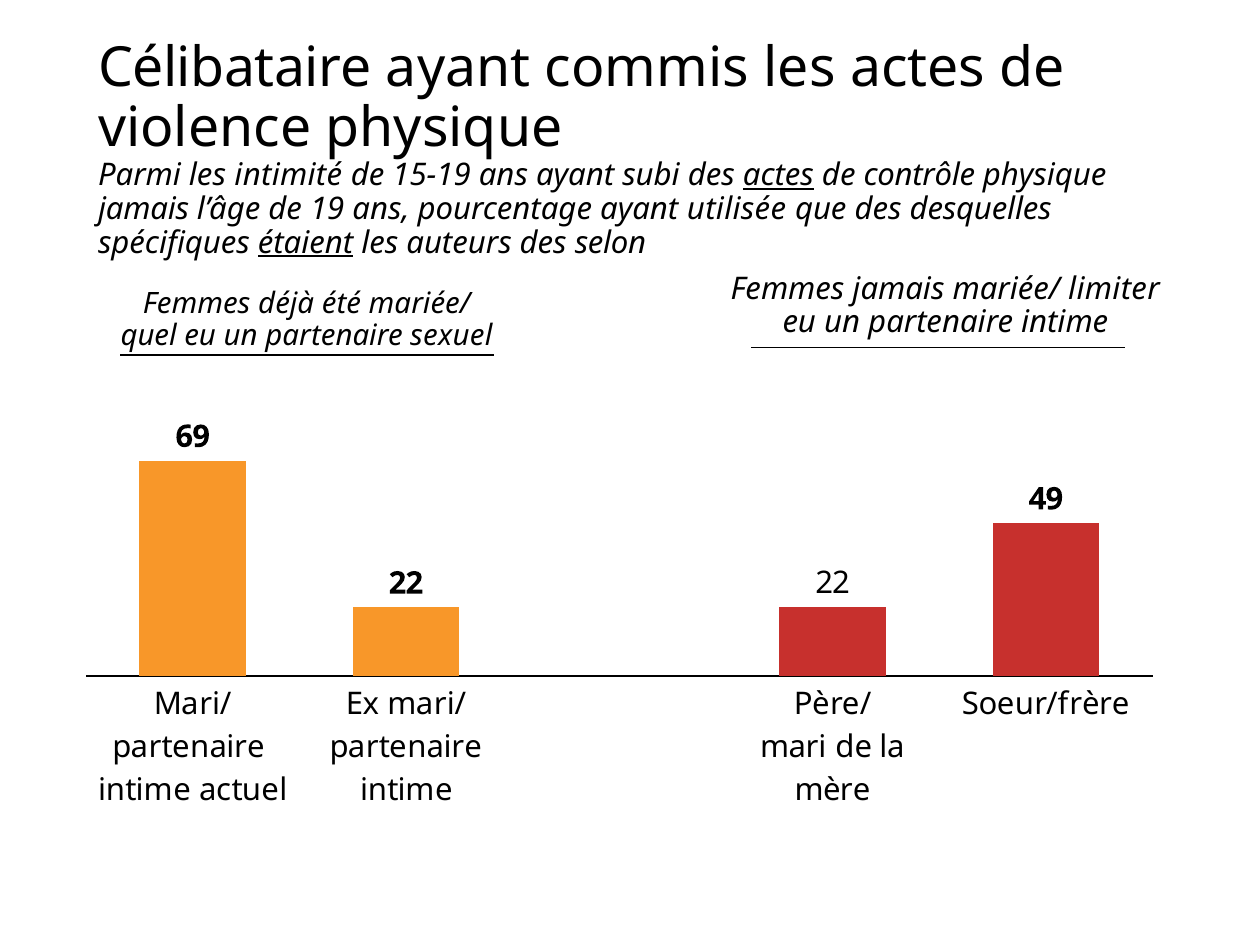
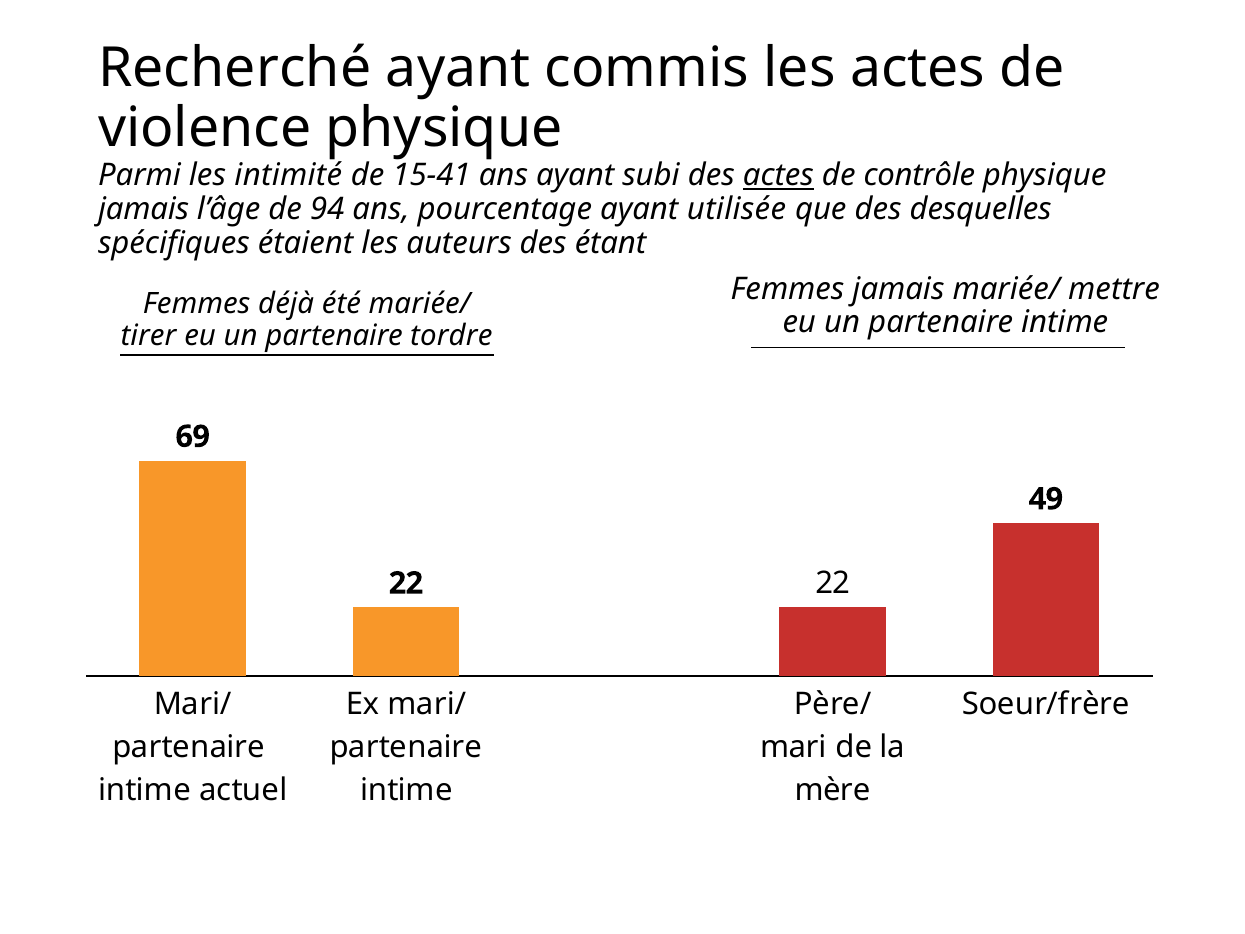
Célibataire: Célibataire -> Recherché
15-19: 15-19 -> 15-41
19: 19 -> 94
étaient underline: present -> none
selon: selon -> étant
limiter: limiter -> mettre
quel: quel -> tirer
sexuel: sexuel -> tordre
